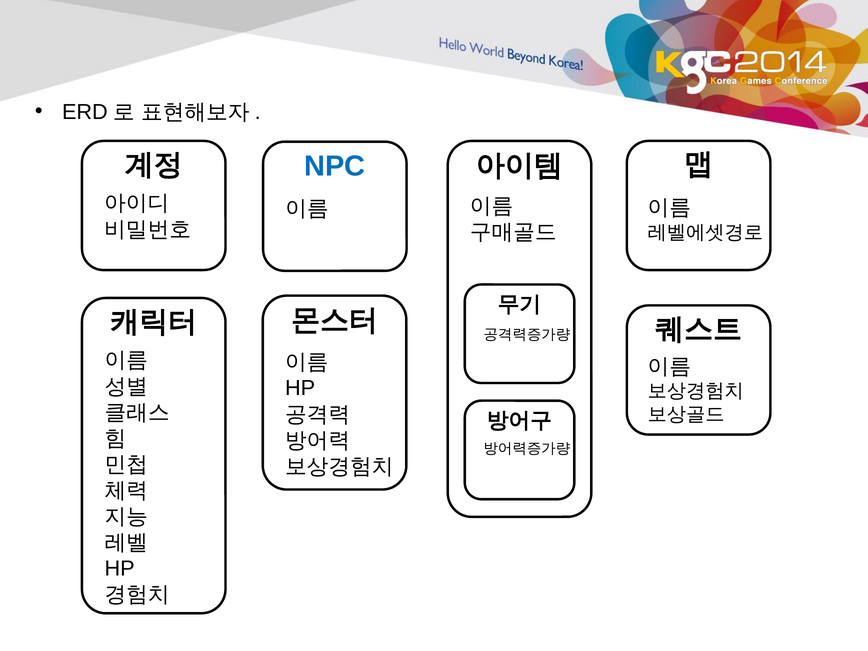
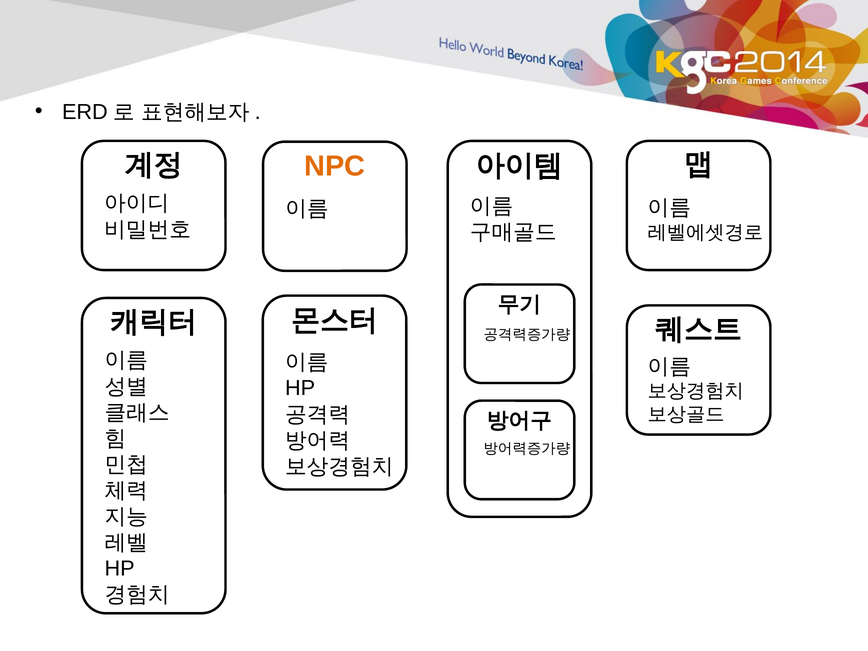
NPC colour: blue -> orange
